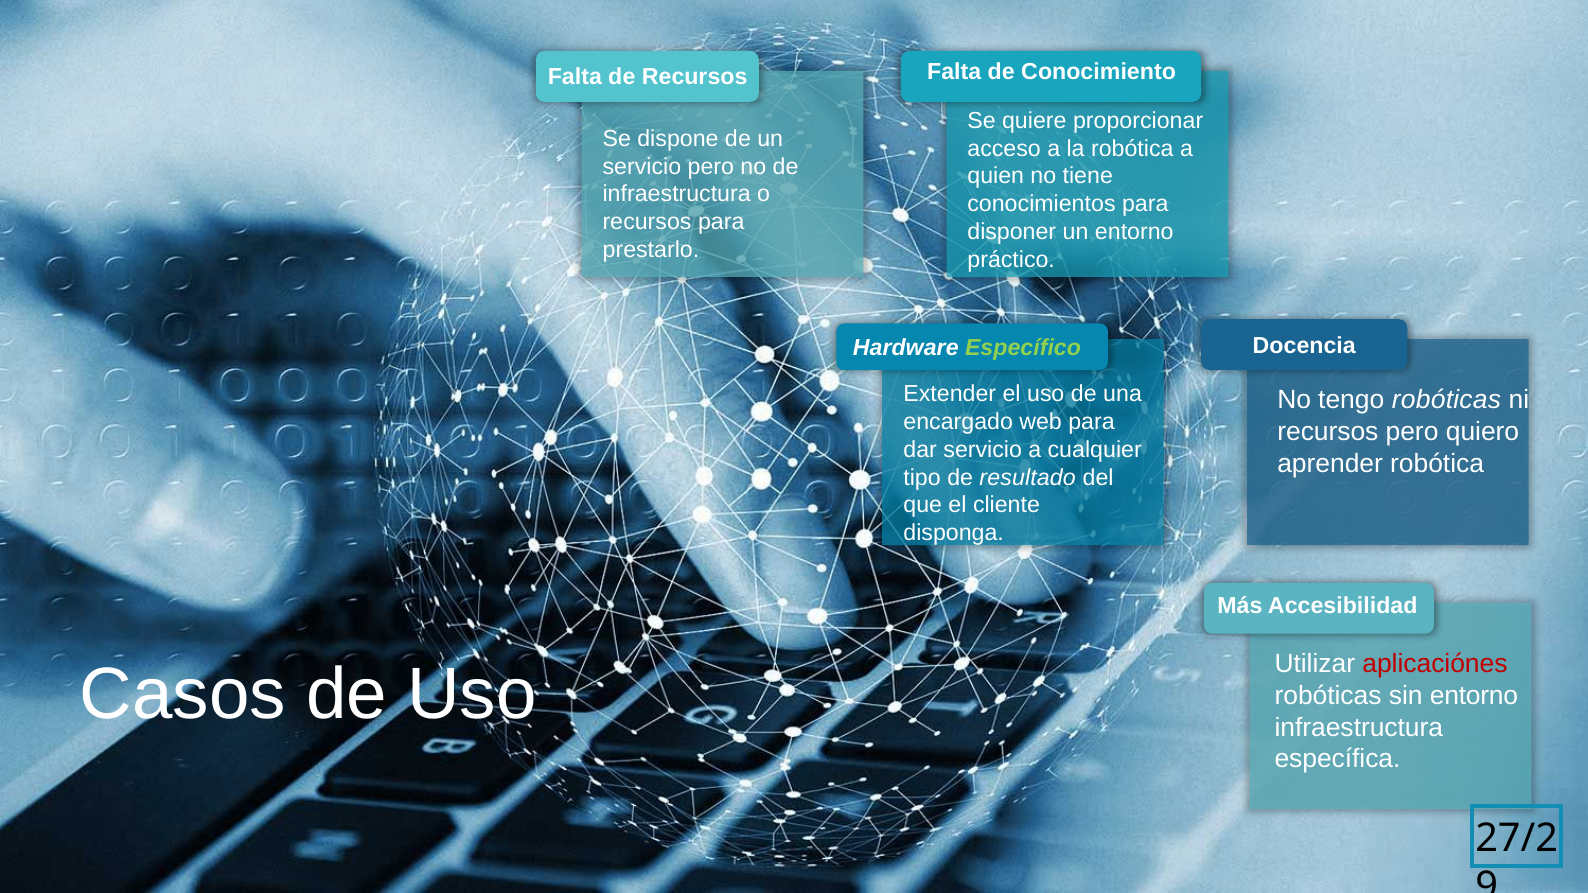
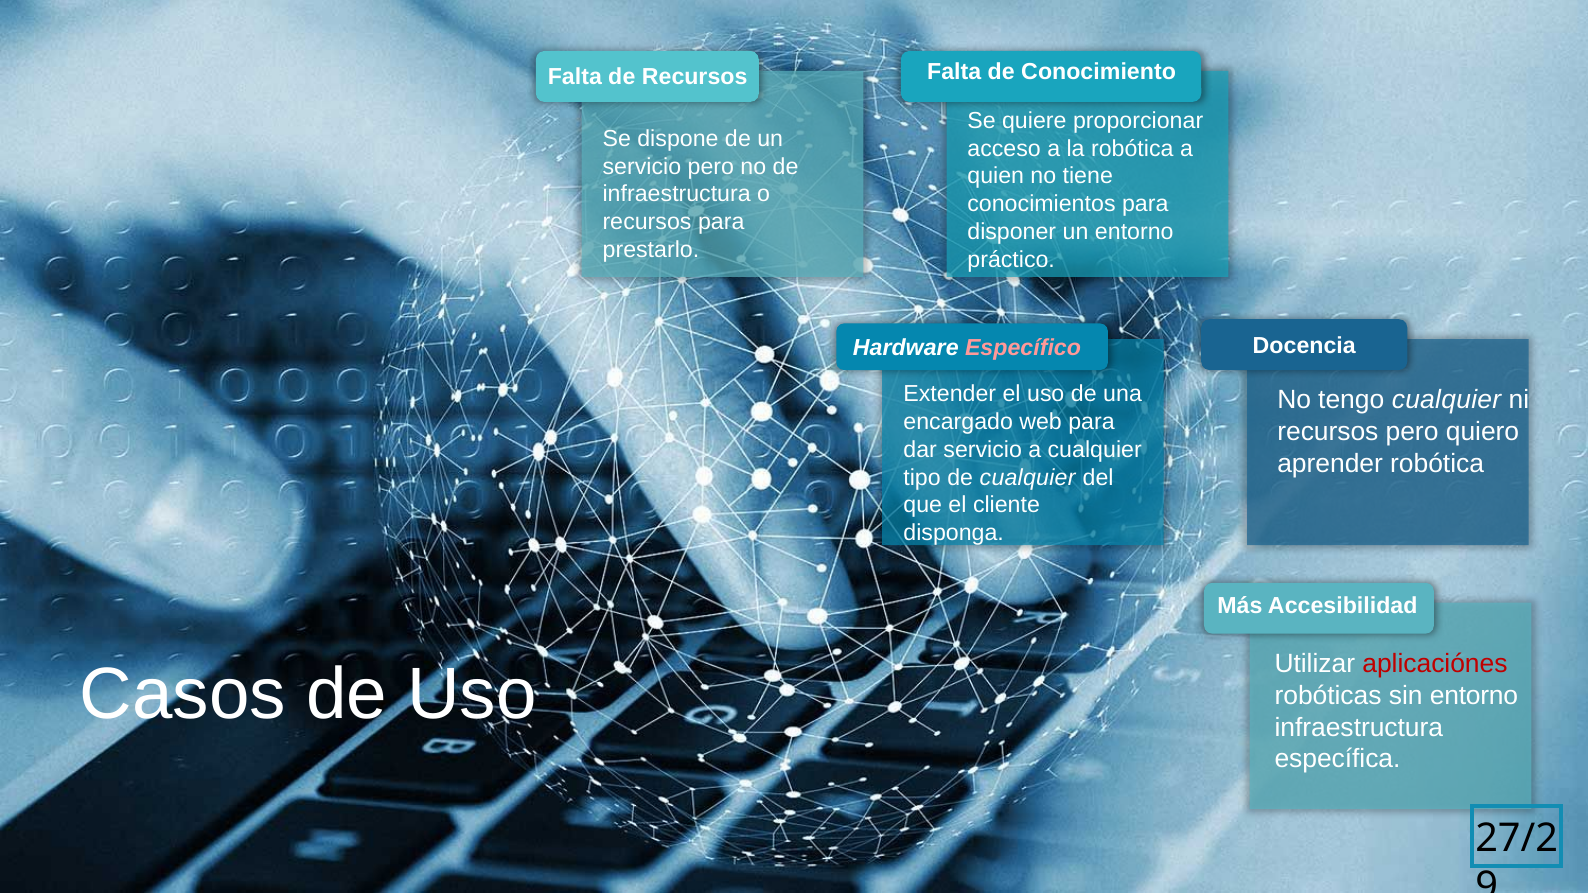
Específico colour: light green -> pink
tengo robóticas: robóticas -> cualquier
de resultado: resultado -> cualquier
